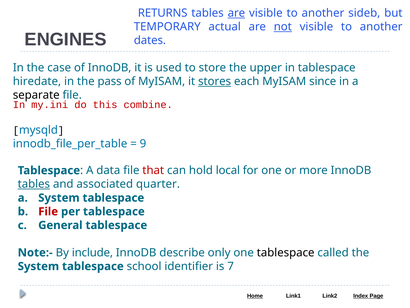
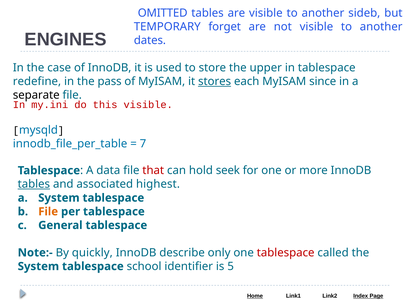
RETURNS: RETURNS -> OMITTED
are at (236, 13) underline: present -> none
actual: actual -> forget
not underline: present -> none
hiredate: hiredate -> redefine
this combine: combine -> visible
9: 9 -> 7
local: local -> seek
quarter: quarter -> highest
File at (48, 211) colour: red -> orange
include: include -> quickly
tablespace at (286, 252) colour: black -> red
7: 7 -> 5
